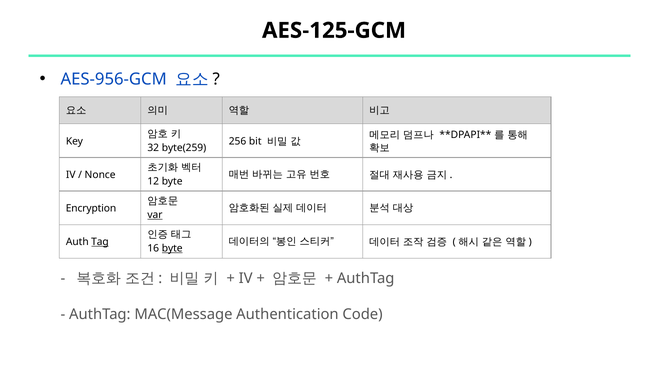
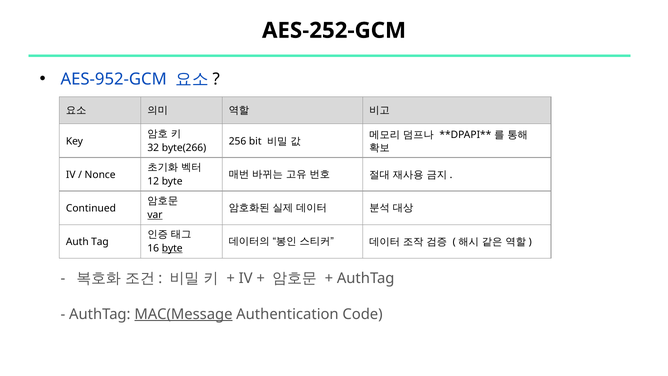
AES-125-GCM: AES-125-GCM -> AES-252-GCM
AES-956-GCM: AES-956-GCM -> AES-952-GCM
byte(259: byte(259 -> byte(266
Encryption: Encryption -> Continued
Tag underline: present -> none
MAC(Message underline: none -> present
